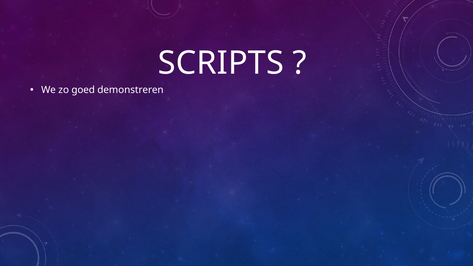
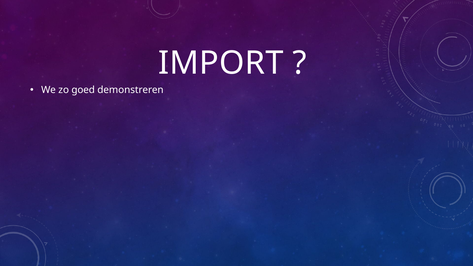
SCRIPTS: SCRIPTS -> IMPORT
